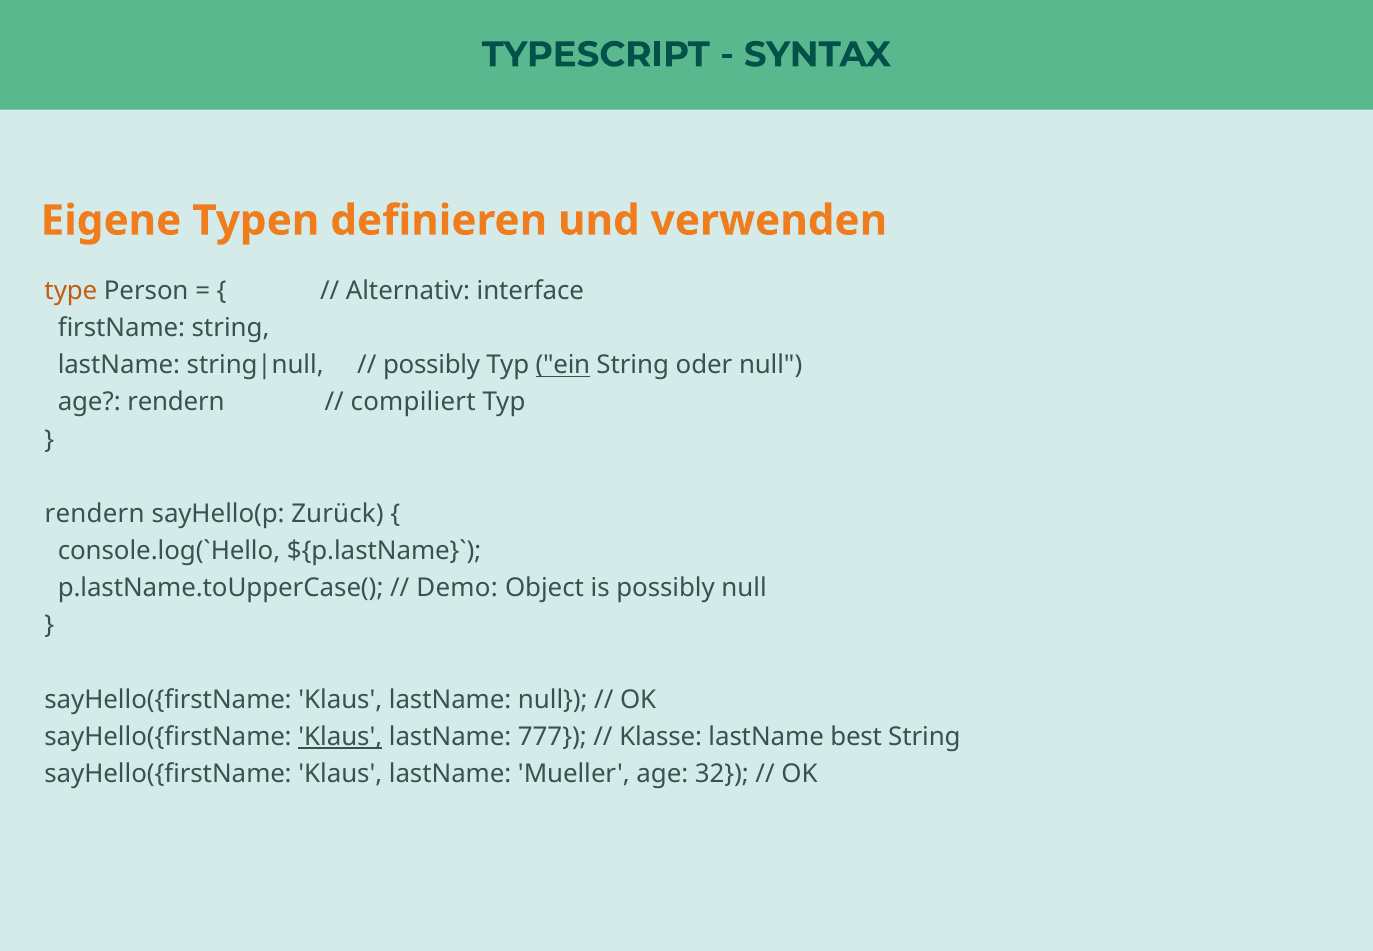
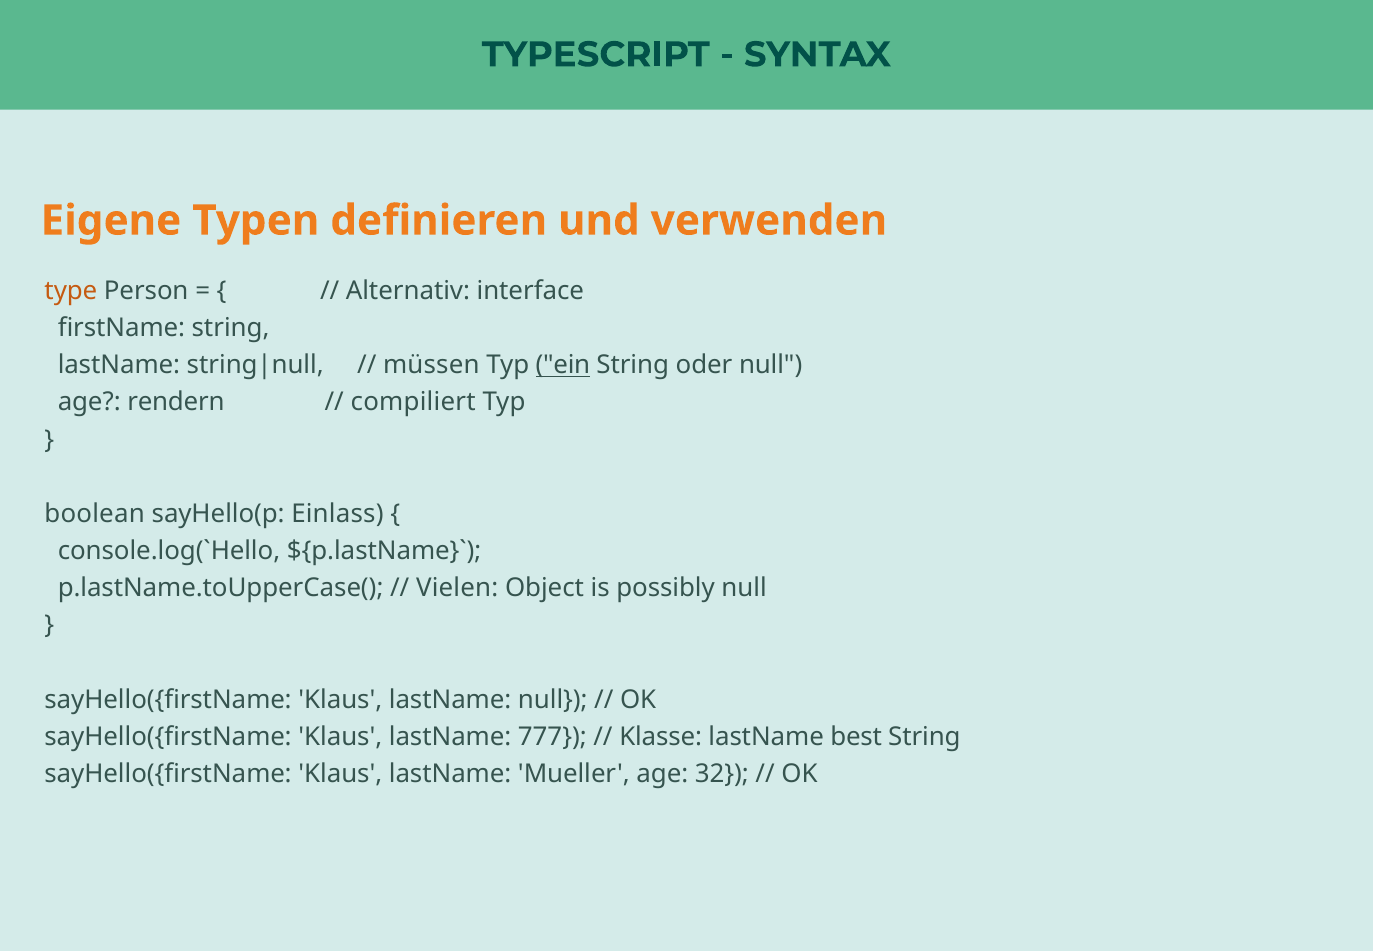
possibly at (432, 365): possibly -> müssen
rendern at (95, 514): rendern -> boolean
Zurück: Zurück -> Einlass
Demo: Demo -> Vielen
Klaus at (340, 736) underline: present -> none
